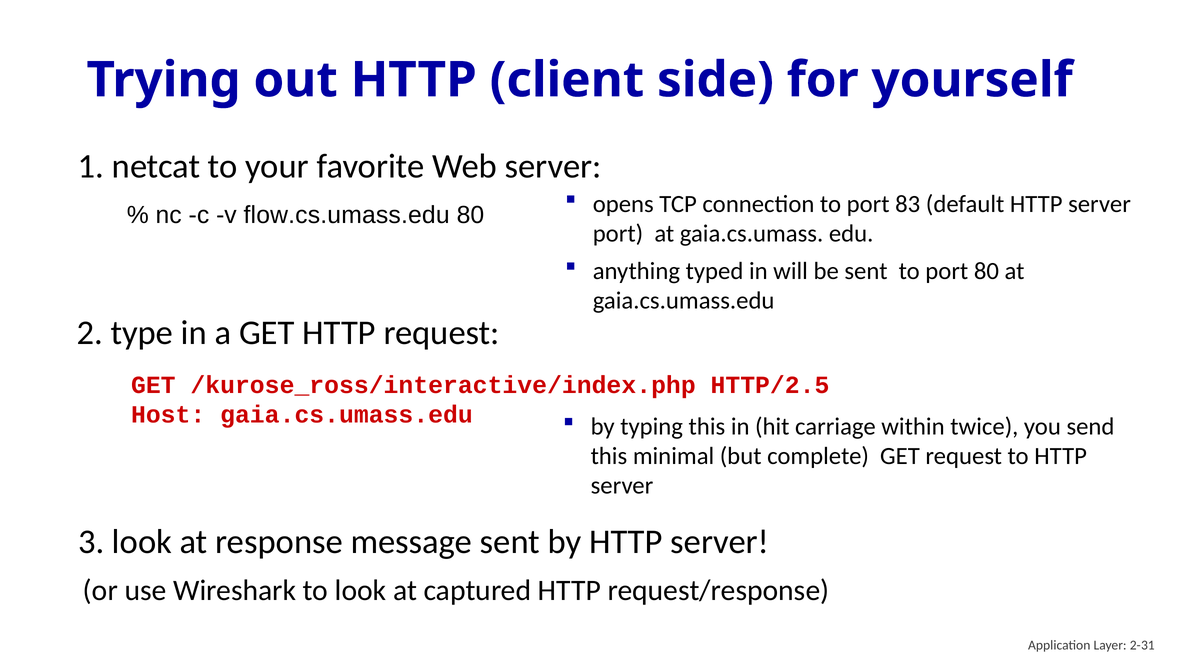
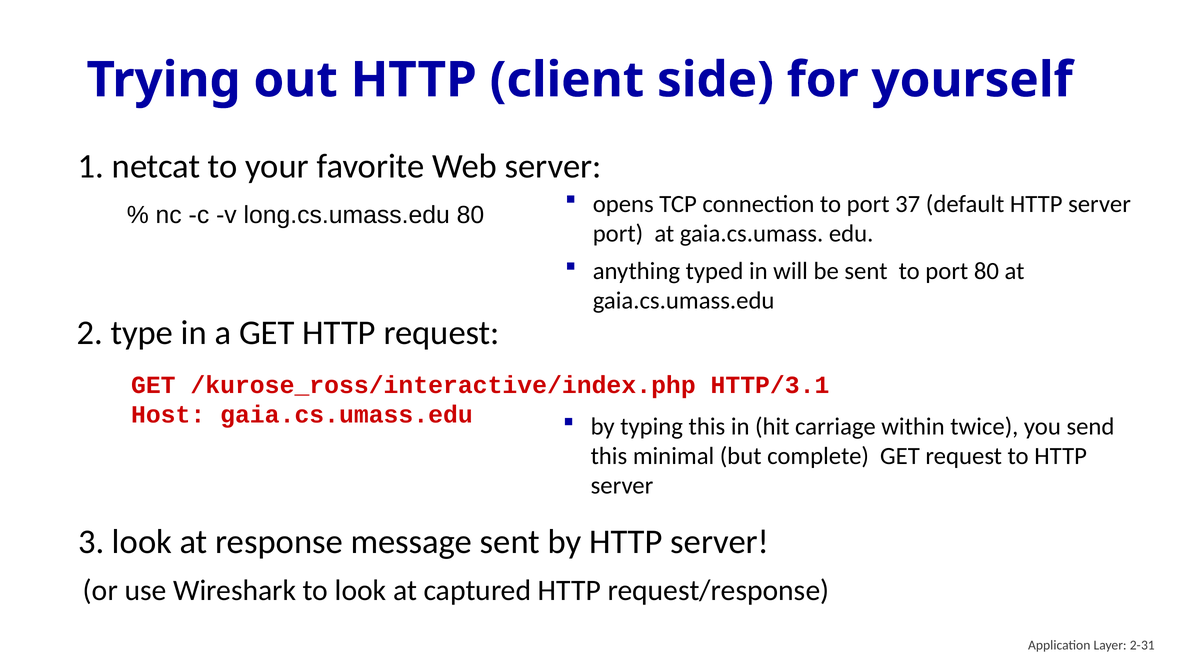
83: 83 -> 37
flow.cs.umass.edu: flow.cs.umass.edu -> long.cs.umass.edu
HTTP/2.5: HTTP/2.5 -> HTTP/3.1
